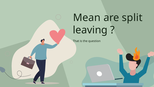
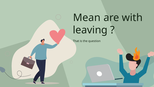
split: split -> with
